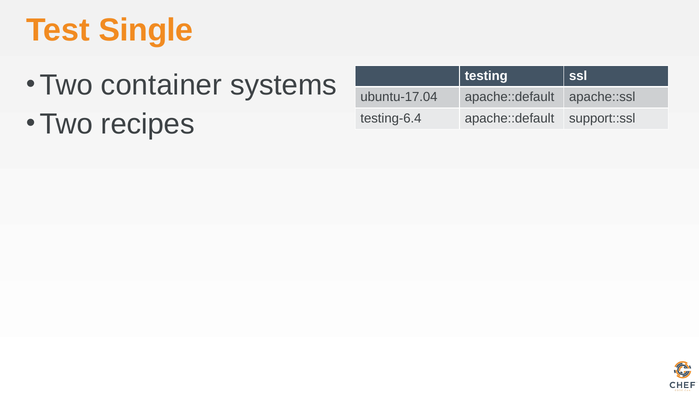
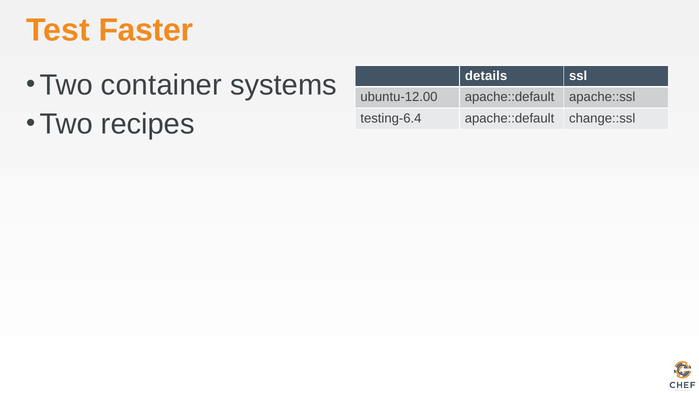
Single: Single -> Faster
testing: testing -> details
ubuntu-17.04: ubuntu-17.04 -> ubuntu-12.00
support::ssl: support::ssl -> change::ssl
